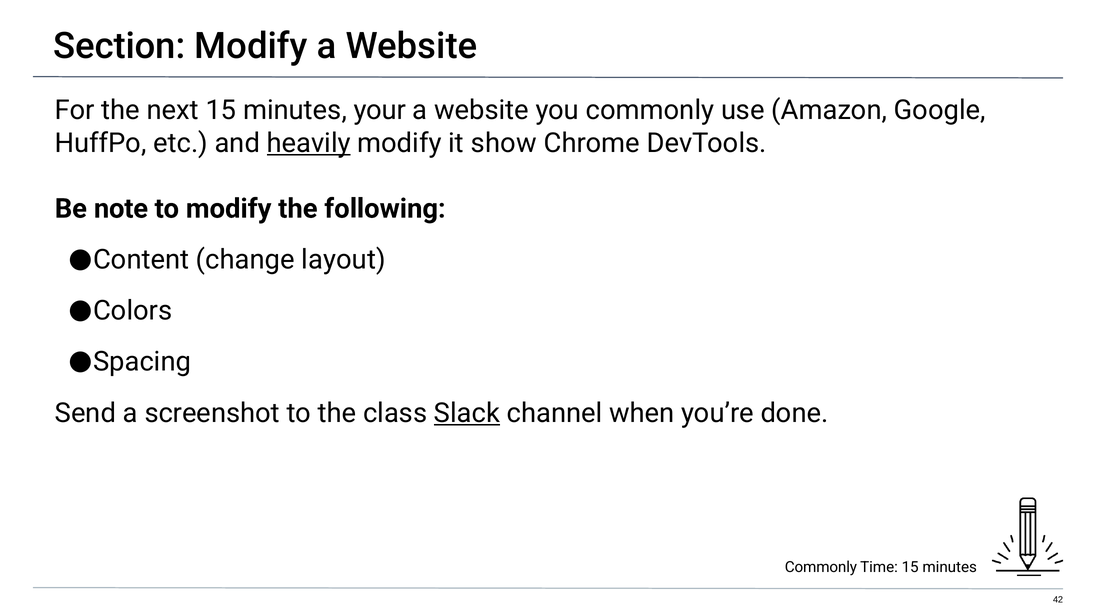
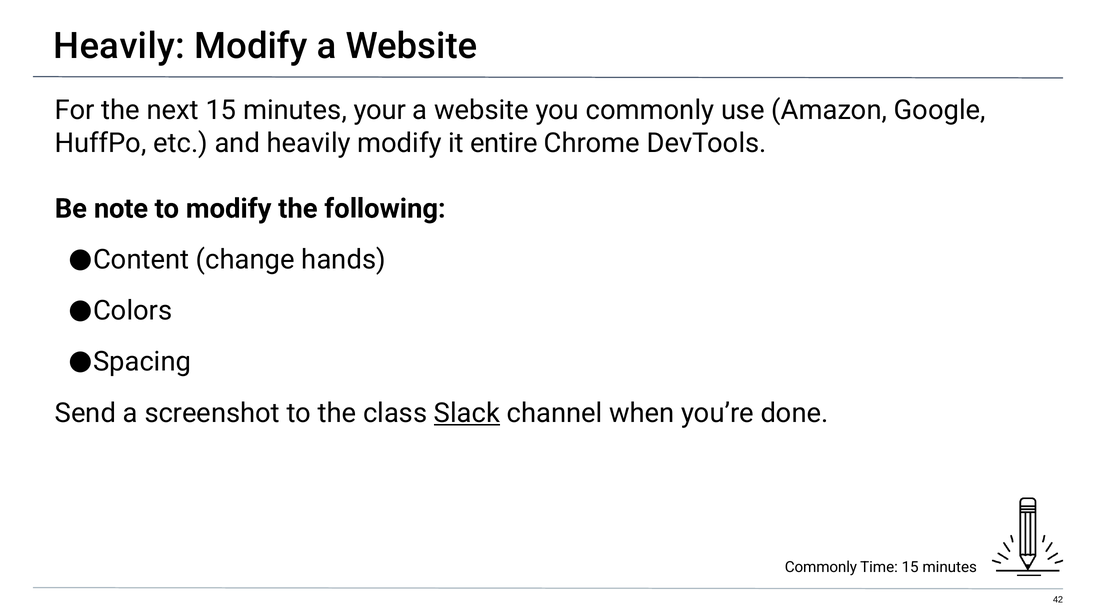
Section at (119, 46): Section -> Heavily
heavily at (309, 143) underline: present -> none
show: show -> entire
layout: layout -> hands
